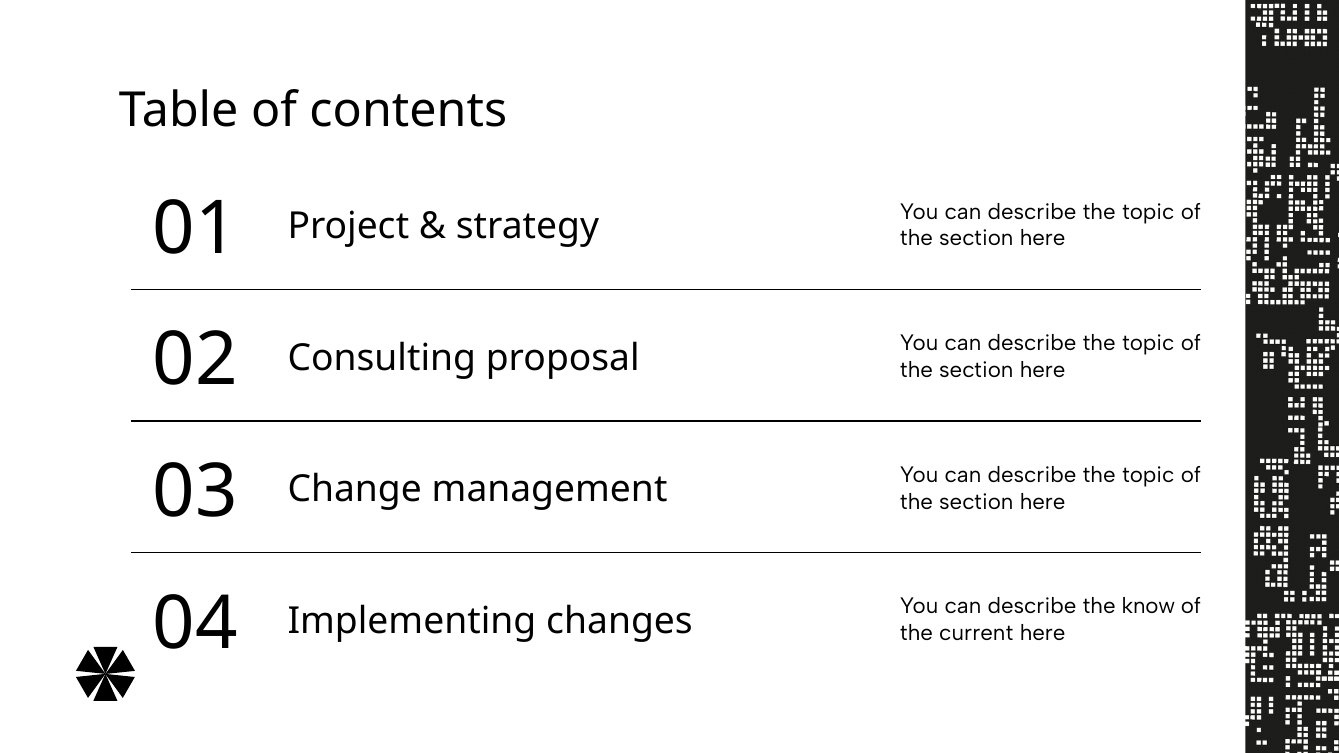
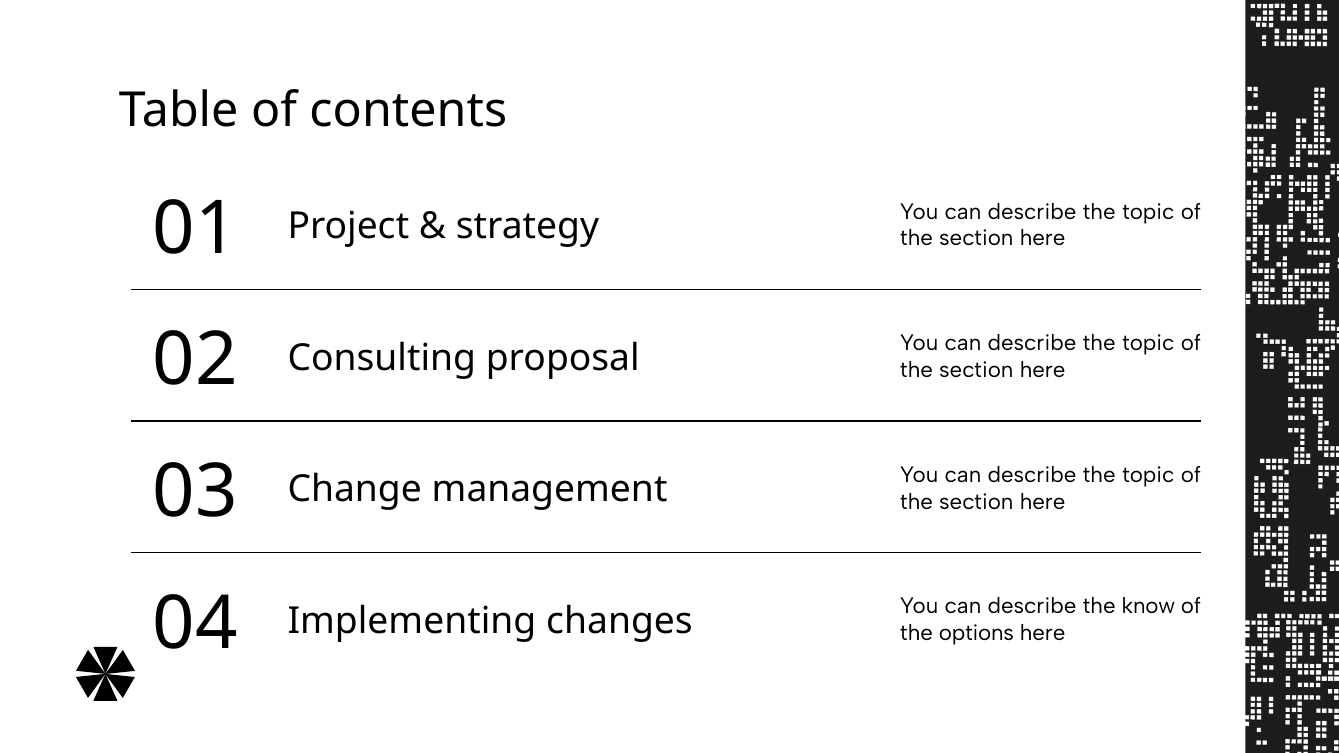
current: current -> options
